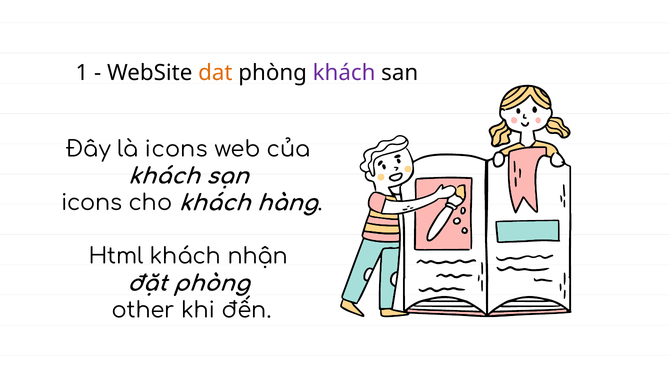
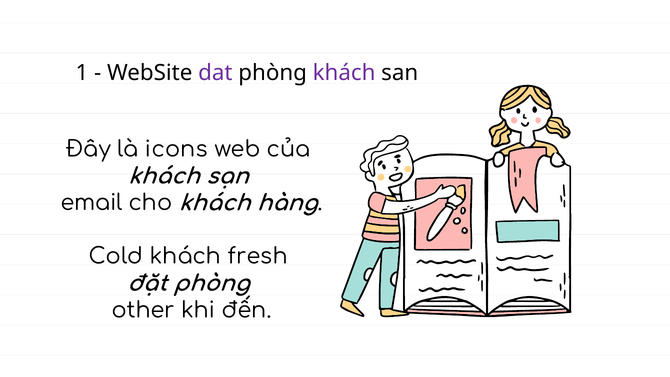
dat colour: orange -> purple
icons at (92, 203): icons -> email
Html: Html -> Cold
nhận: nhận -> fresh
